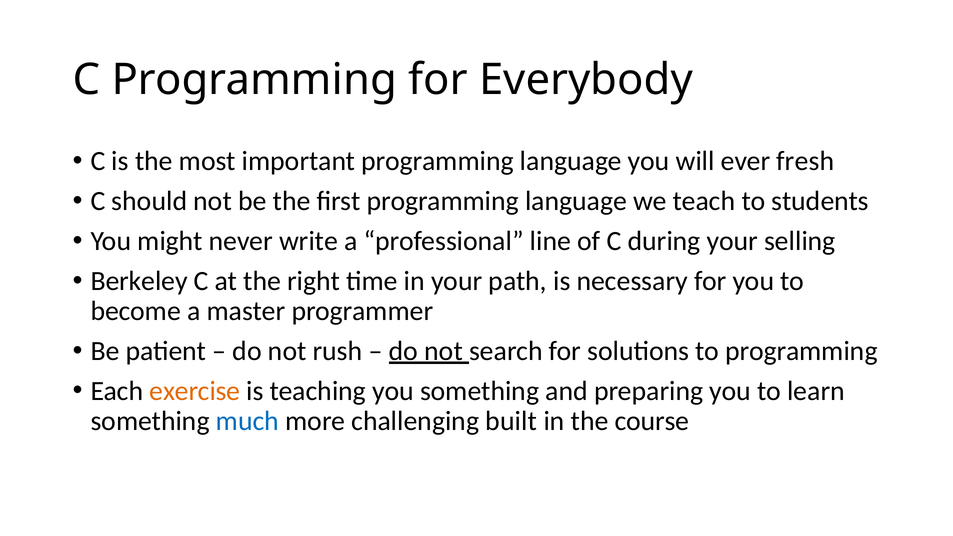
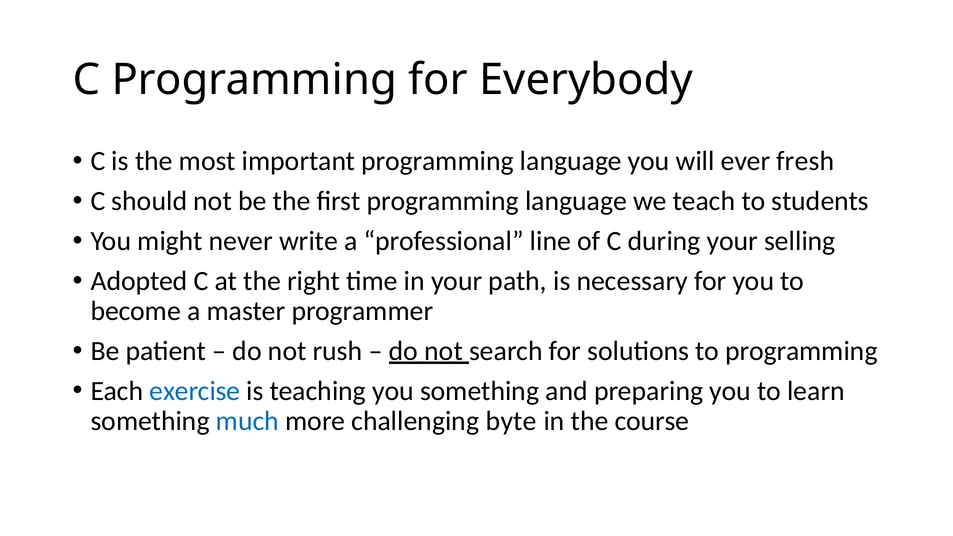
Berkeley: Berkeley -> Adopted
exercise colour: orange -> blue
built: built -> byte
